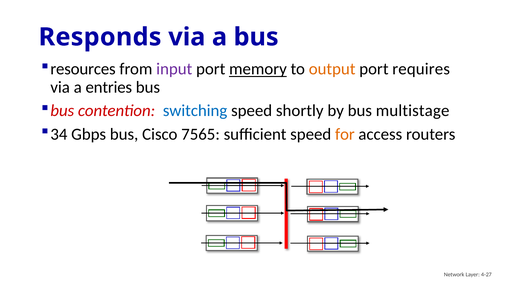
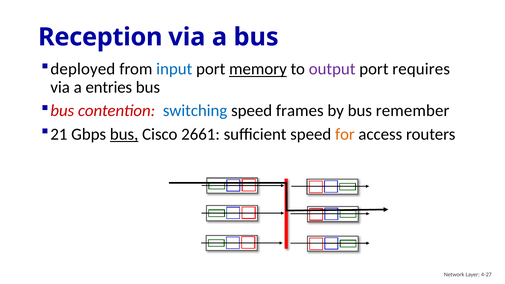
Responds: Responds -> Reception
resources: resources -> deployed
input colour: purple -> blue
output colour: orange -> purple
shortly: shortly -> frames
multistage: multistage -> remember
34: 34 -> 21
bus at (124, 134) underline: none -> present
7565: 7565 -> 2661
